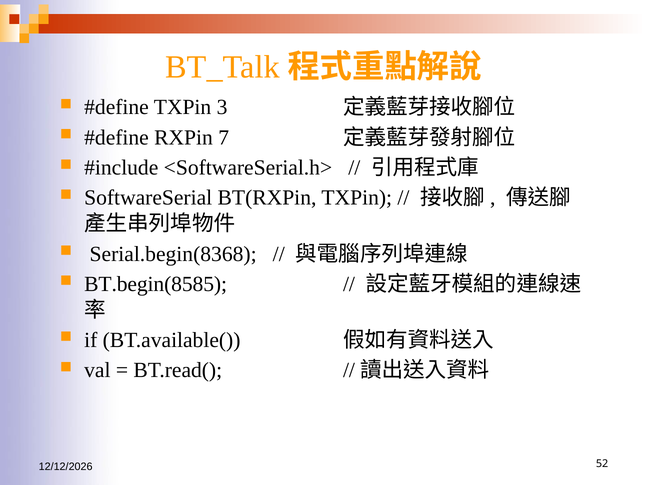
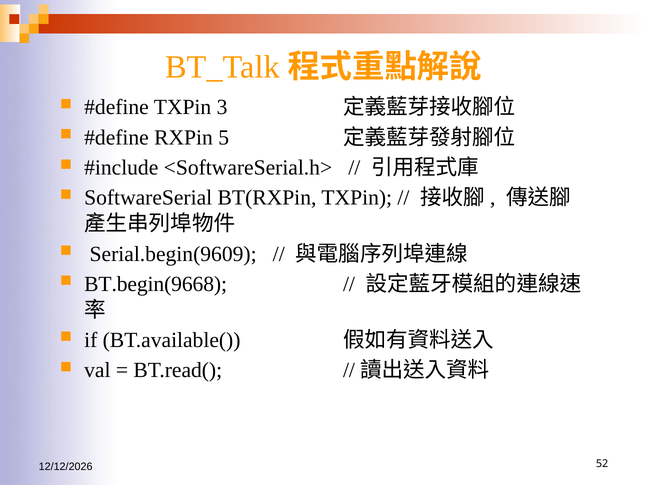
7: 7 -> 5
Serial.begin(8368: Serial.begin(8368 -> Serial.begin(9609
BT.begin(8585: BT.begin(8585 -> BT.begin(9668
